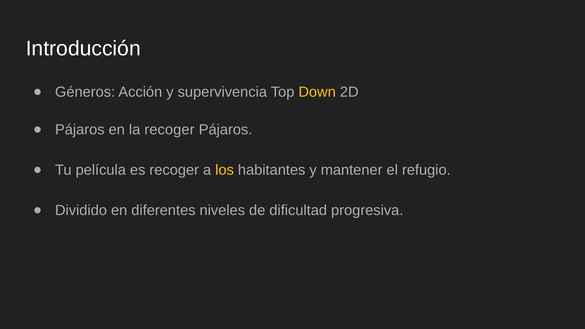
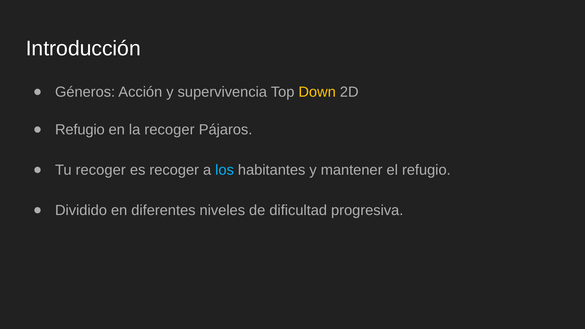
Pájaros at (80, 130): Pájaros -> Refugio
Tu película: película -> recoger
los colour: yellow -> light blue
